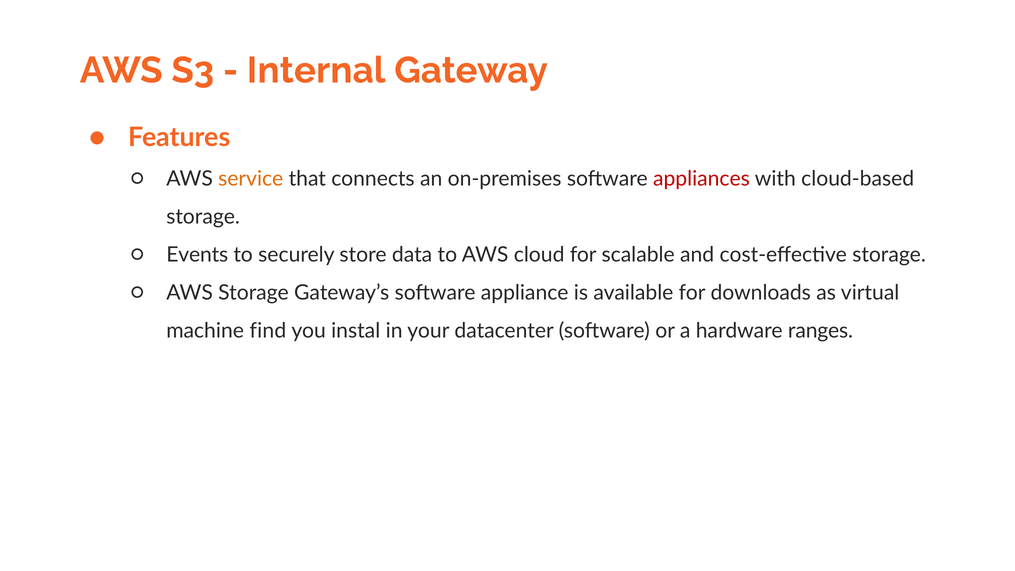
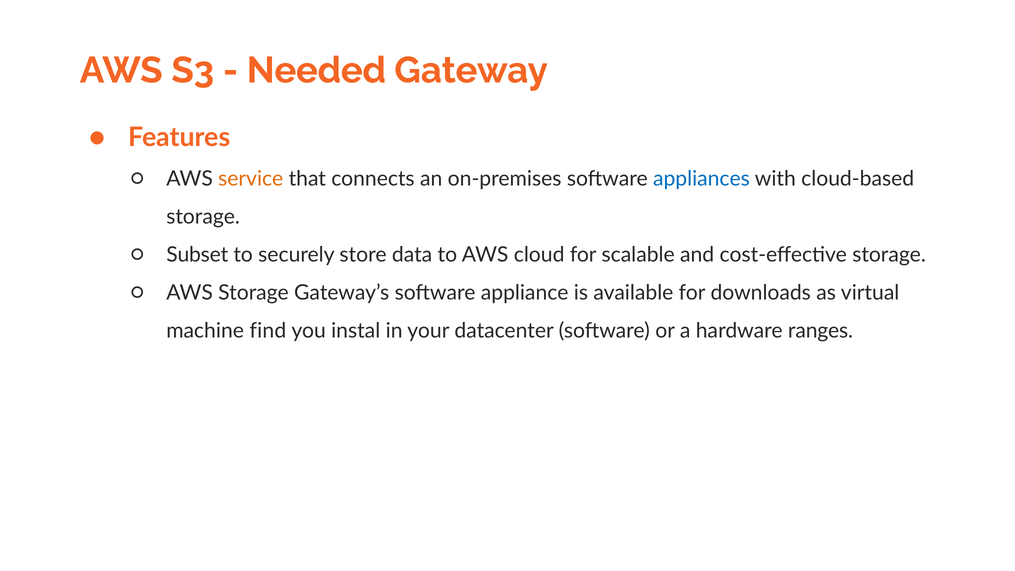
Internal: Internal -> Needed
appliances colour: red -> blue
Events: Events -> Subset
